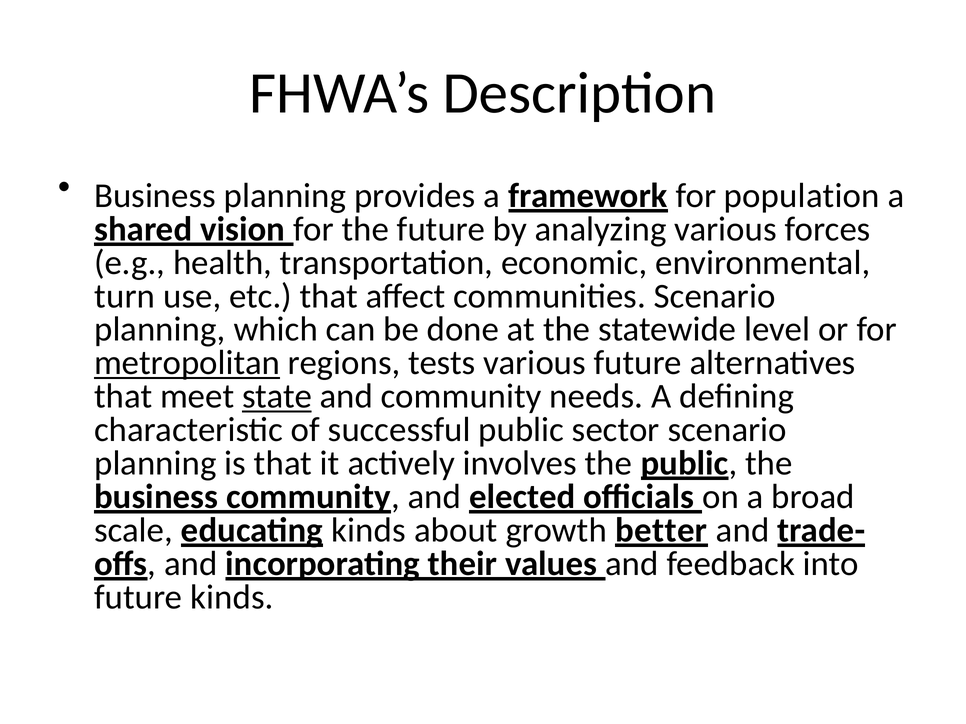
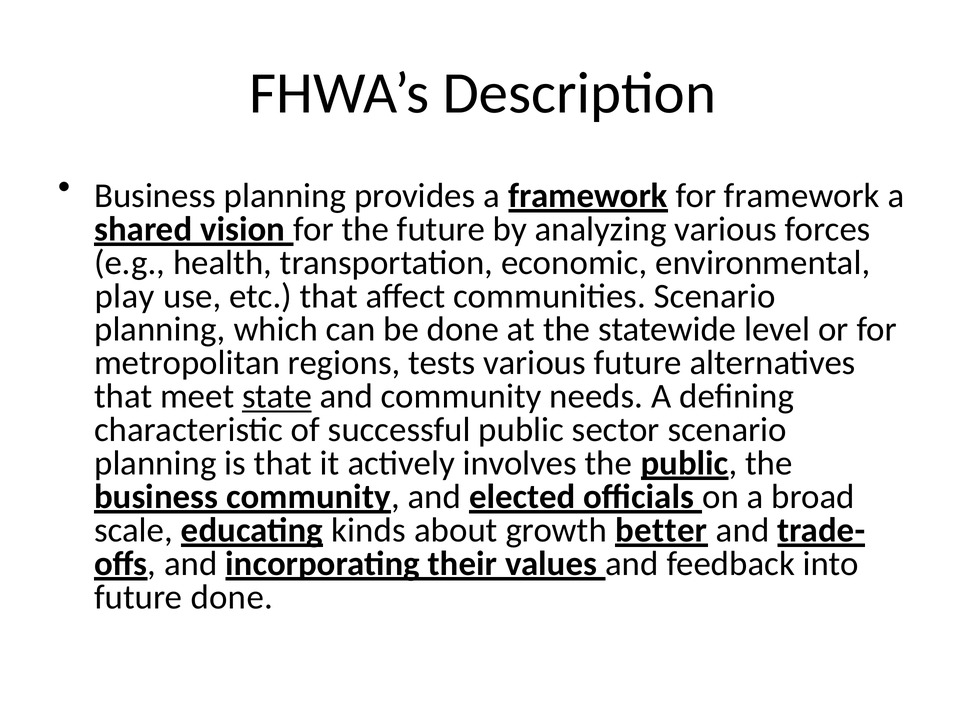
for population: population -> framework
turn: turn -> play
metropolitan underline: present -> none
future kinds: kinds -> done
